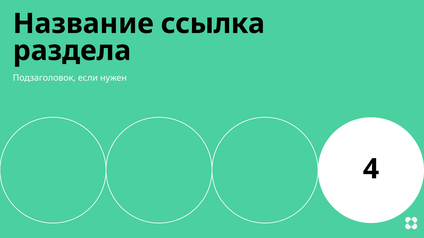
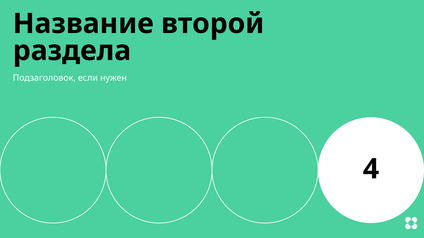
ссылка: ссылка -> второй
